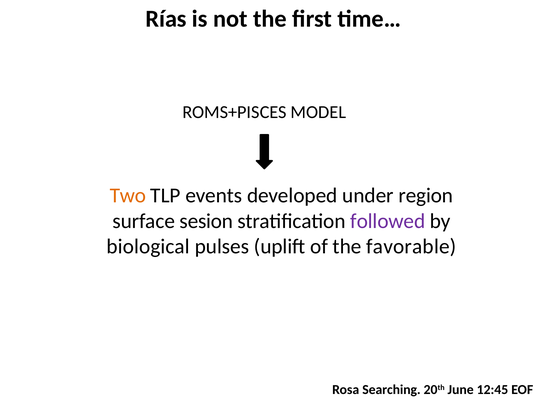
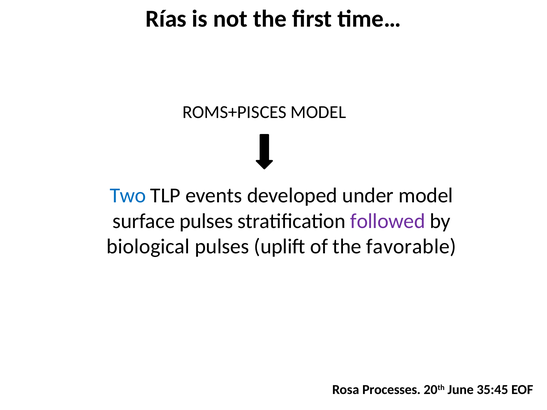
Two colour: orange -> blue
under region: region -> model
surface sesion: sesion -> pulses
Searching: Searching -> Processes
12:45: 12:45 -> 35:45
